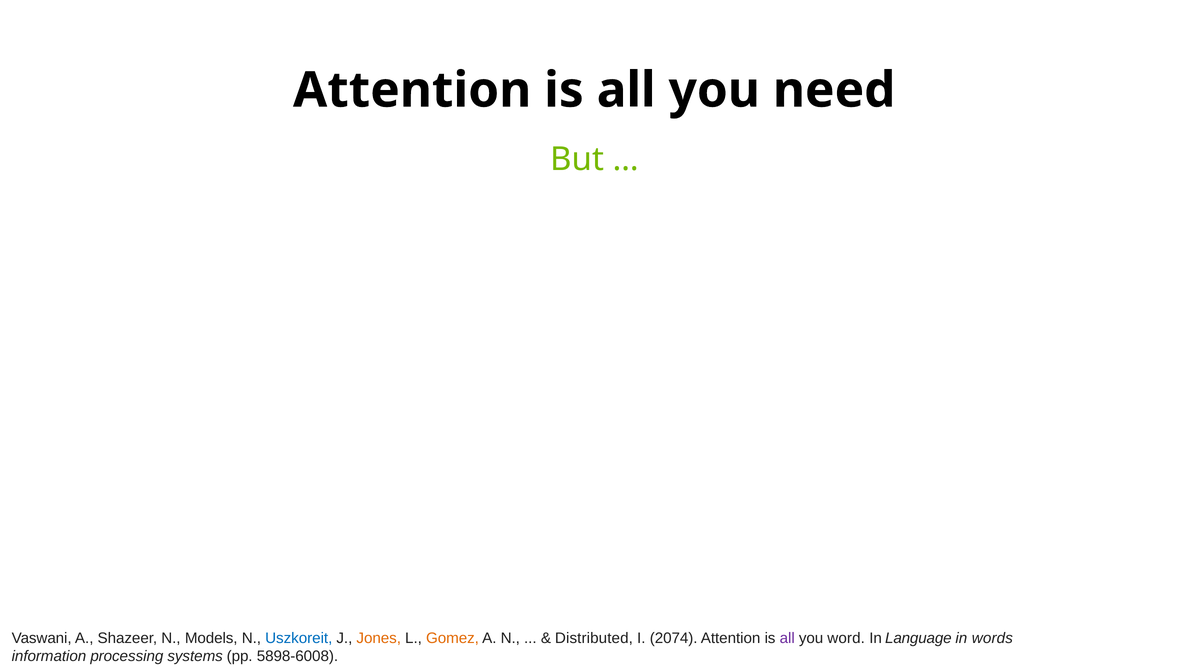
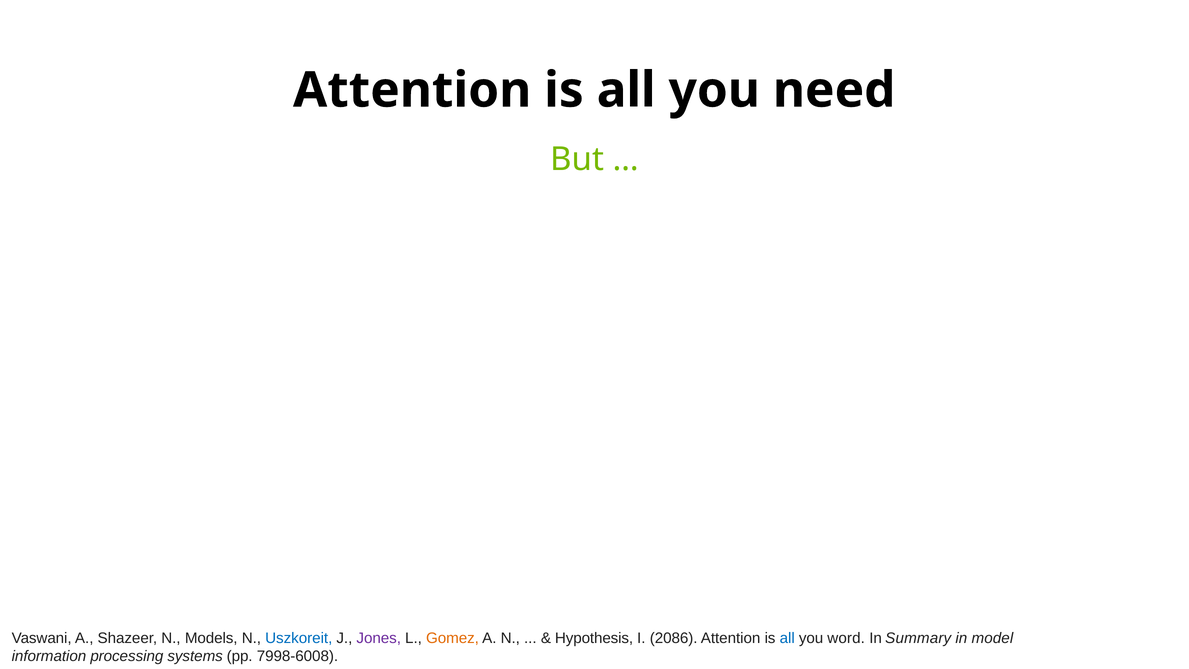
Jones colour: orange -> purple
Distributed: Distributed -> Hypothesis
2074: 2074 -> 2086
all at (787, 638) colour: purple -> blue
Language: Language -> Summary
words: words -> model
5898-6008: 5898-6008 -> 7998-6008
